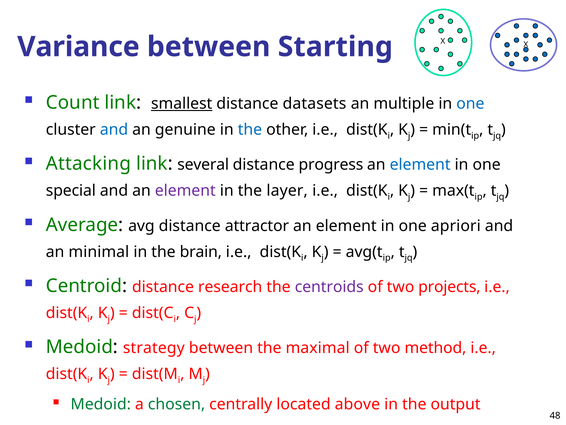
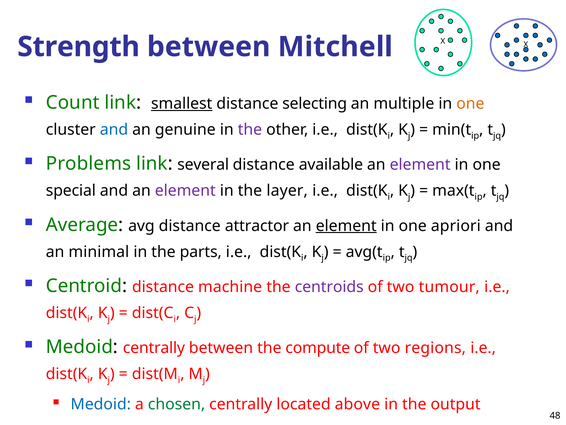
Variance: Variance -> Strength
Starting: Starting -> Mitchell
datasets: datasets -> selecting
one at (470, 103) colour: blue -> orange
the at (250, 129) colour: blue -> purple
Attacking: Attacking -> Problems
progress: progress -> available
element at (420, 165) colour: blue -> purple
element at (346, 226) underline: none -> present
brain: brain -> parts
research: research -> machine
projects: projects -> tumour
Medoid strategy: strategy -> centrally
maximal: maximal -> compute
method: method -> regions
Medoid at (101, 404) colour: green -> blue
